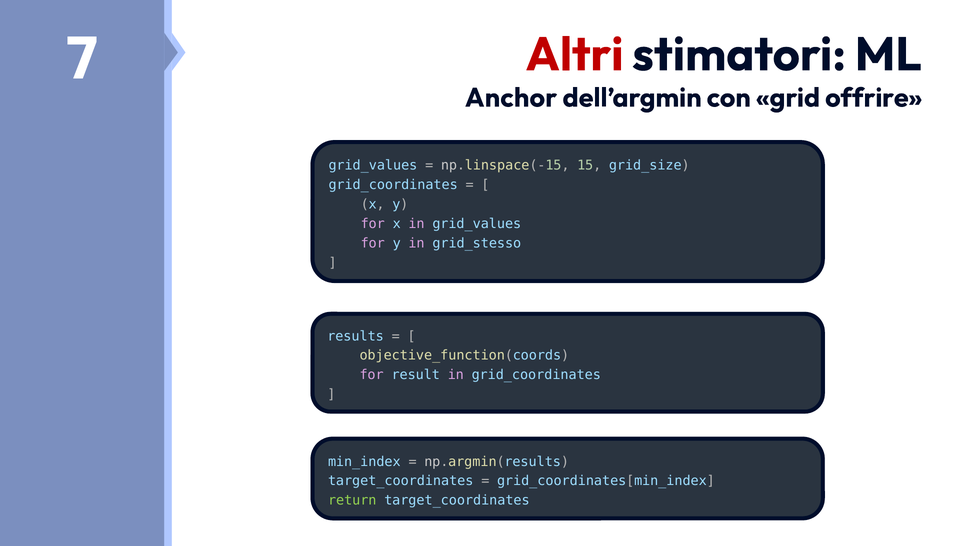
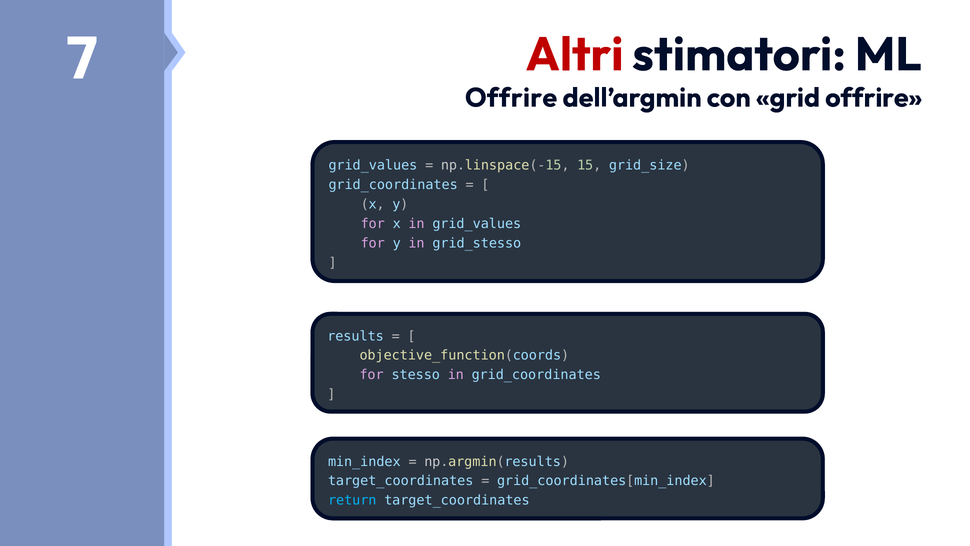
Anchor at (511, 98): Anchor -> Offrire
result: result -> stesso
return colour: light green -> light blue
